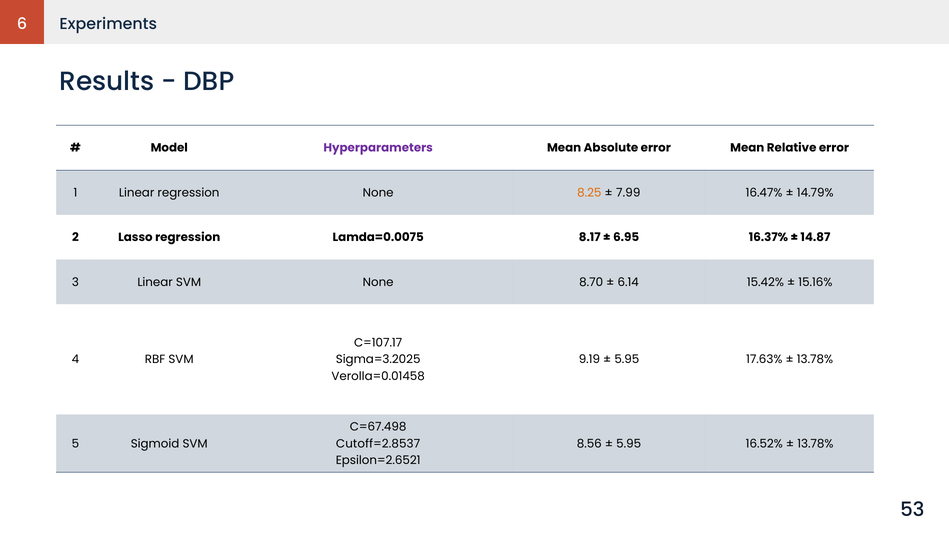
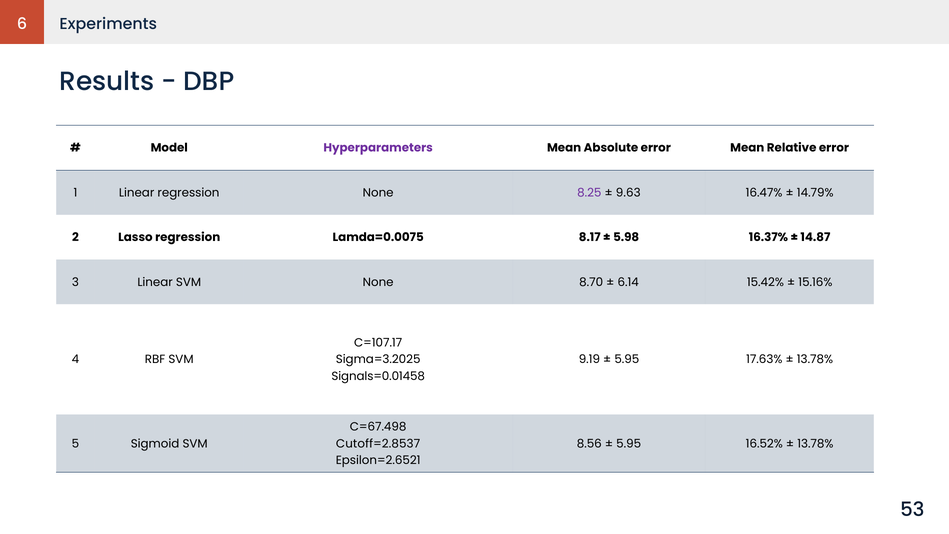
8.25 colour: orange -> purple
7.99: 7.99 -> 9.63
6.95: 6.95 -> 5.98
Verolla=0.01458: Verolla=0.01458 -> Signals=0.01458
